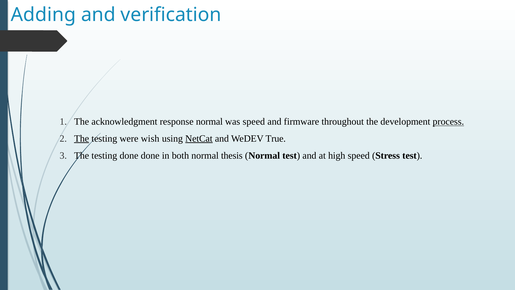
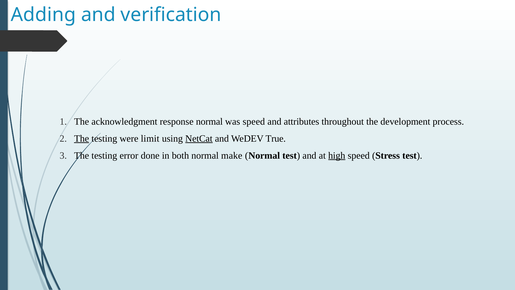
firmware: firmware -> attributes
process underline: present -> none
wish: wish -> limit
testing done: done -> error
thesis: thesis -> make
high underline: none -> present
